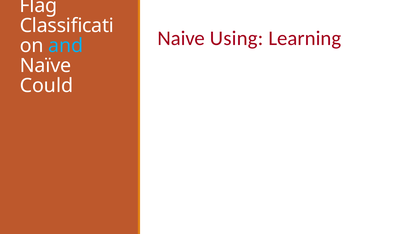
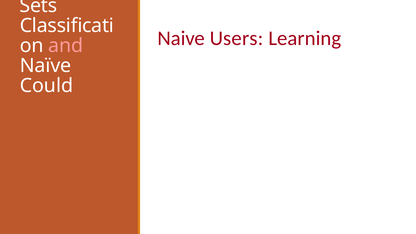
Flag: Flag -> Sets
Using: Using -> Users
and colour: light blue -> pink
